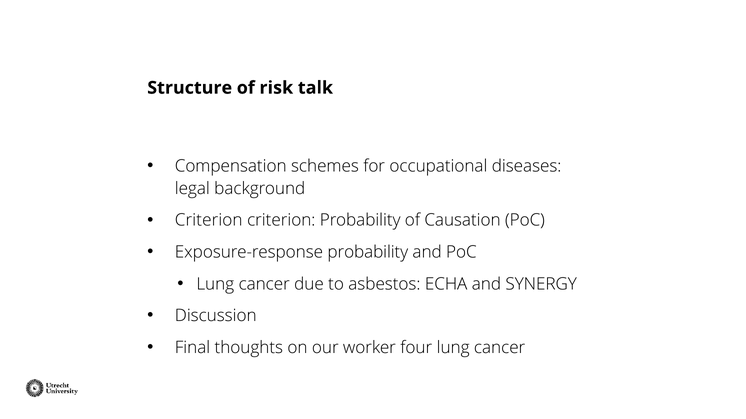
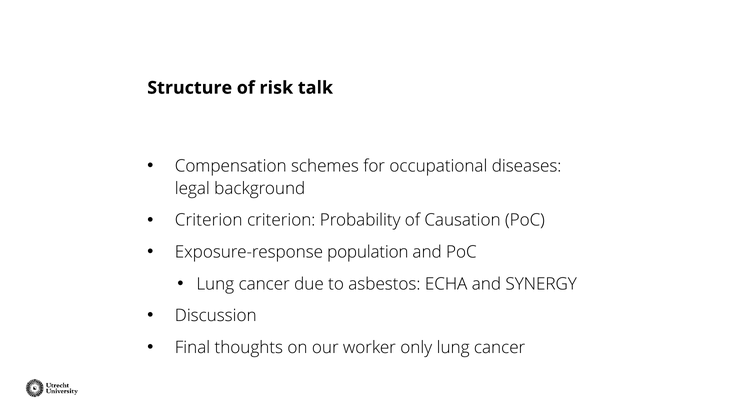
Exposure-response probability: probability -> population
four: four -> only
